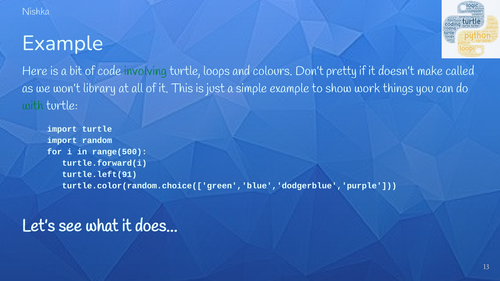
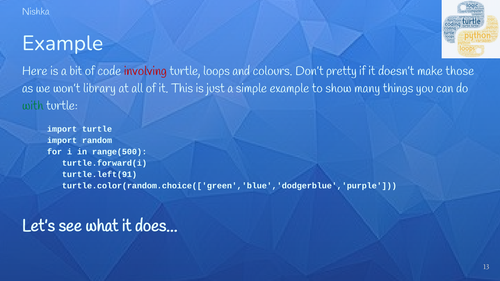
involving colour: green -> red
called: called -> those
work: work -> many
